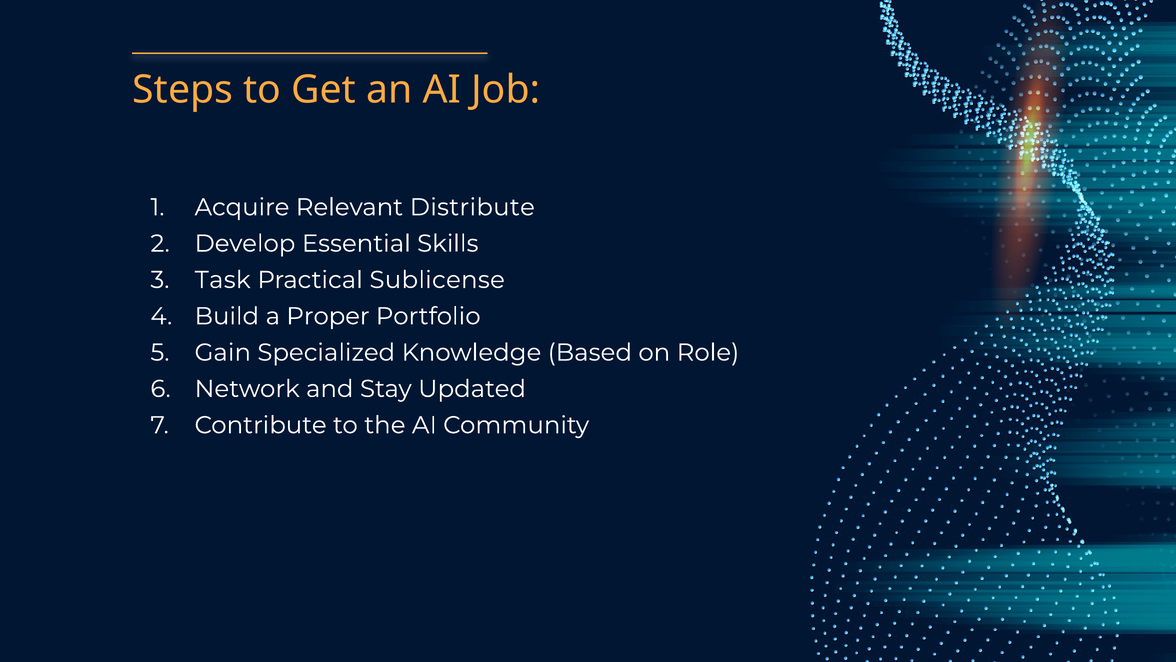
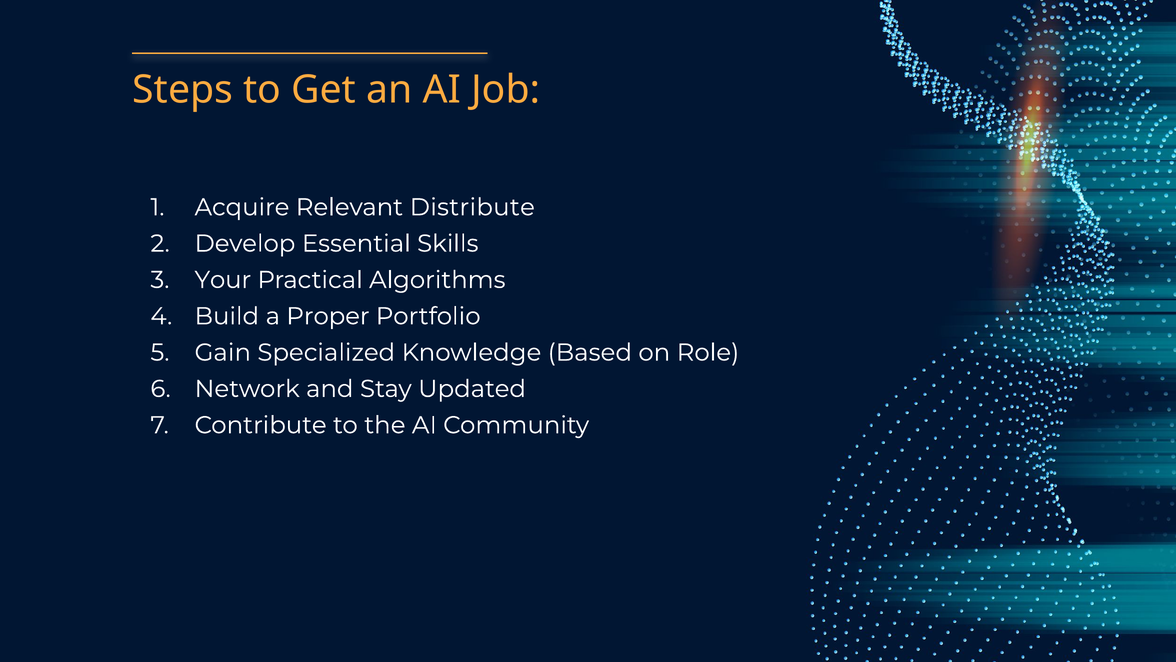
Task: Task -> Your
Sublicense: Sublicense -> Algorithms
